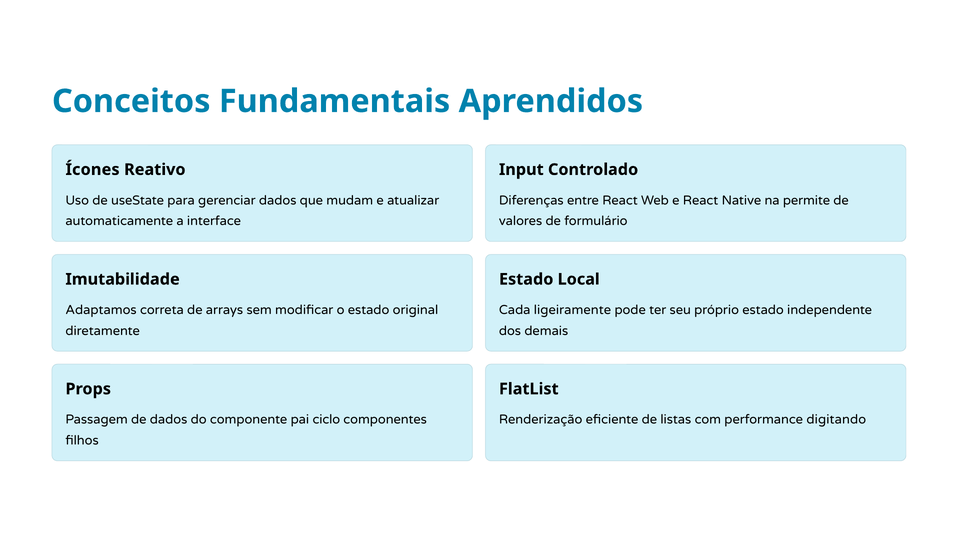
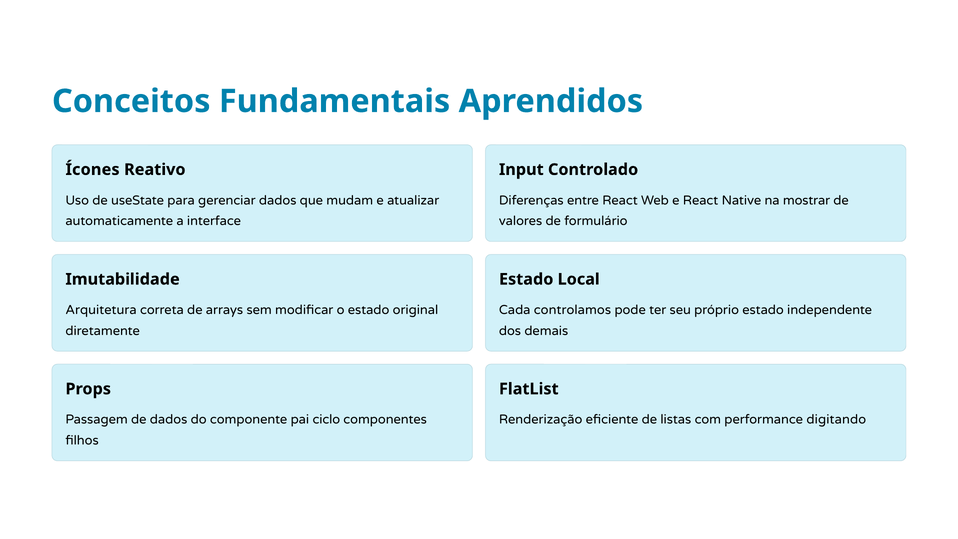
permite: permite -> mostrar
Adaptamos: Adaptamos -> Arquitetura
ligeiramente: ligeiramente -> controlamos
